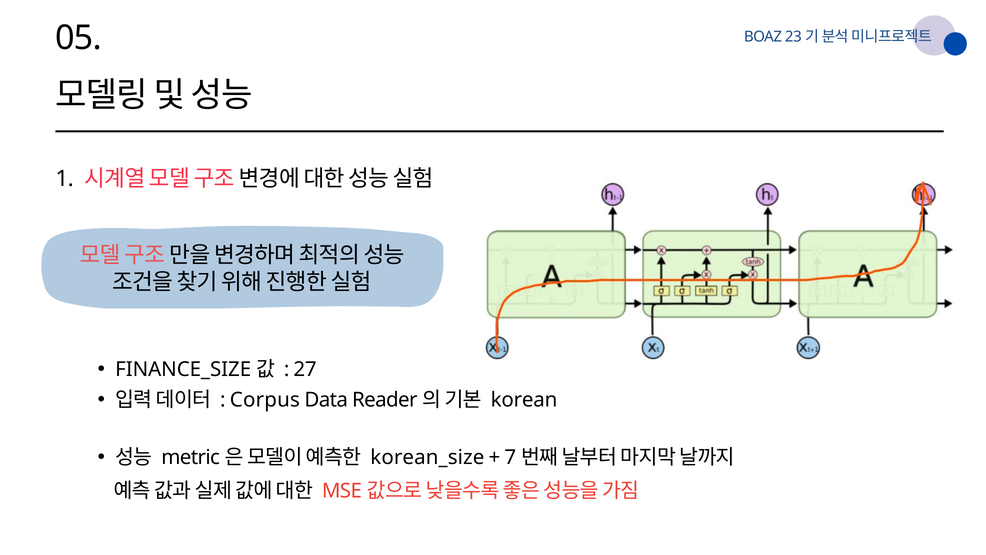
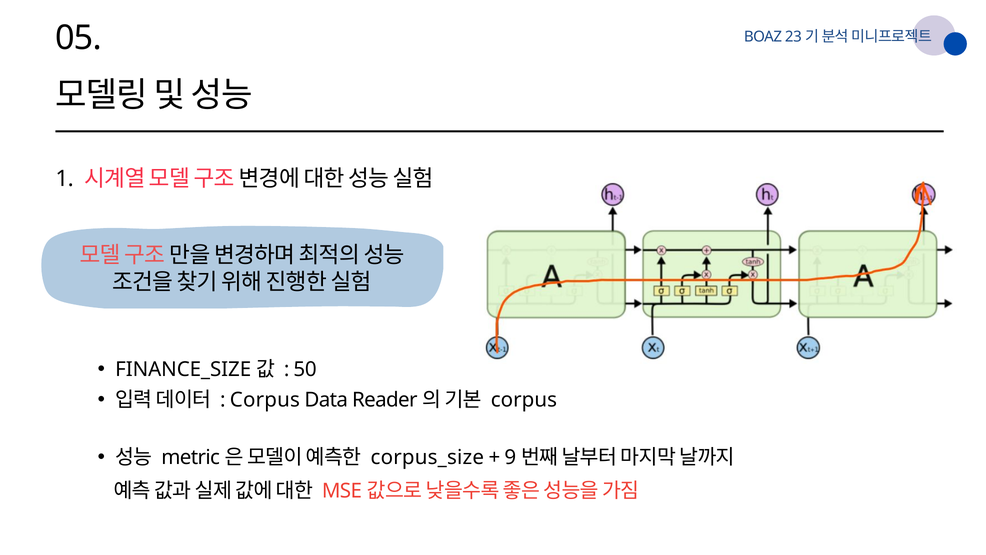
27: 27 -> 50
korean at (524, 400): korean -> corpus
korean_size: korean_size -> corpus_size
7: 7 -> 9
